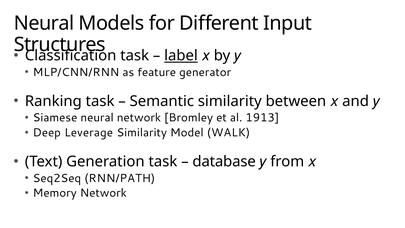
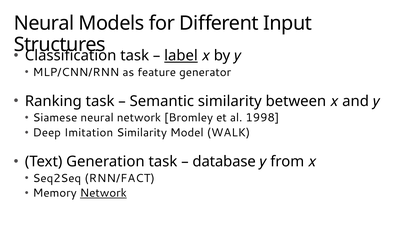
1913: 1913 -> 1998
Leverage: Leverage -> Imitation
RNN/PATH: RNN/PATH -> RNN/FACT
Network at (103, 193) underline: none -> present
